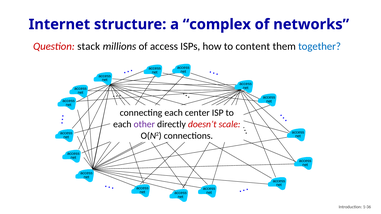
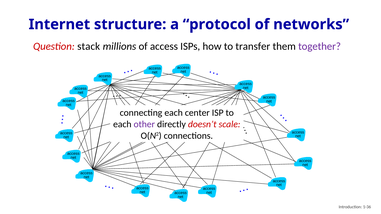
complex: complex -> protocol
content: content -> transfer
together colour: blue -> purple
